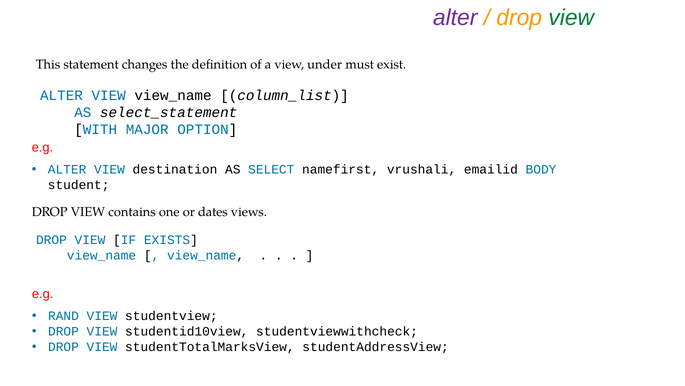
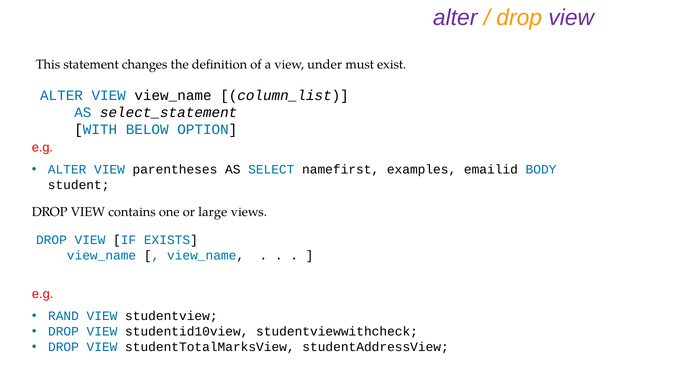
view at (571, 18) colour: green -> purple
MAJOR: MAJOR -> BELOW
destination: destination -> parentheses
vrushali: vrushali -> examples
dates: dates -> large
